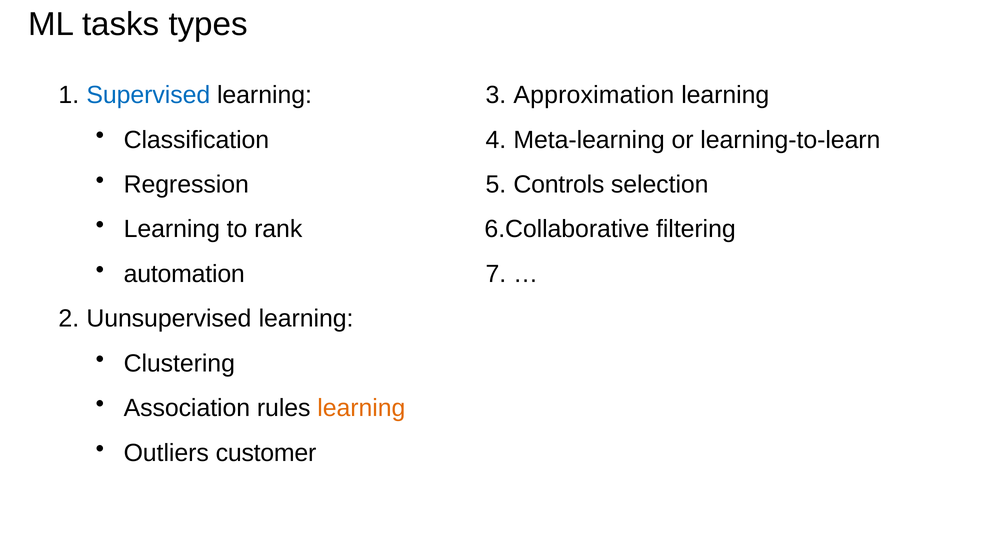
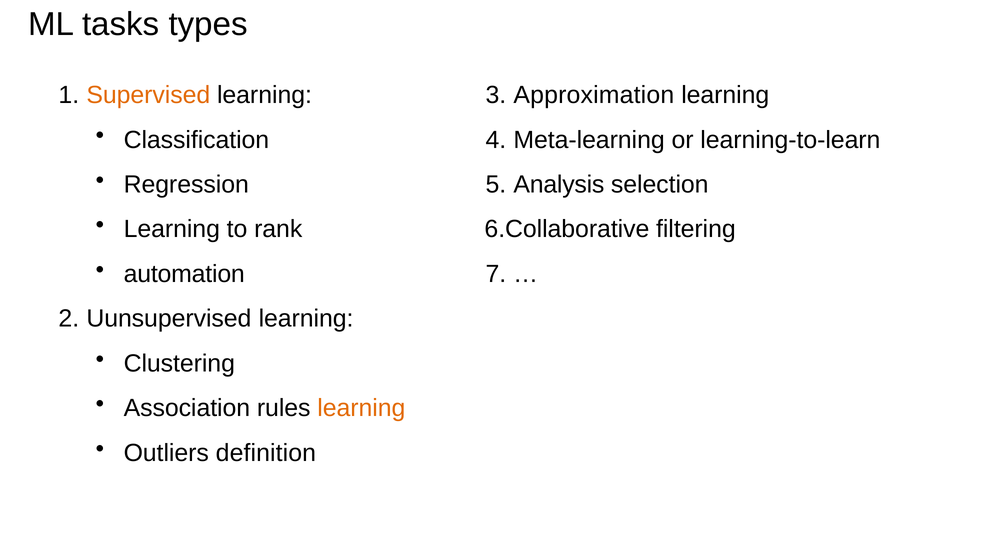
Supervised colour: blue -> orange
Controls: Controls -> Analysis
customer: customer -> definition
